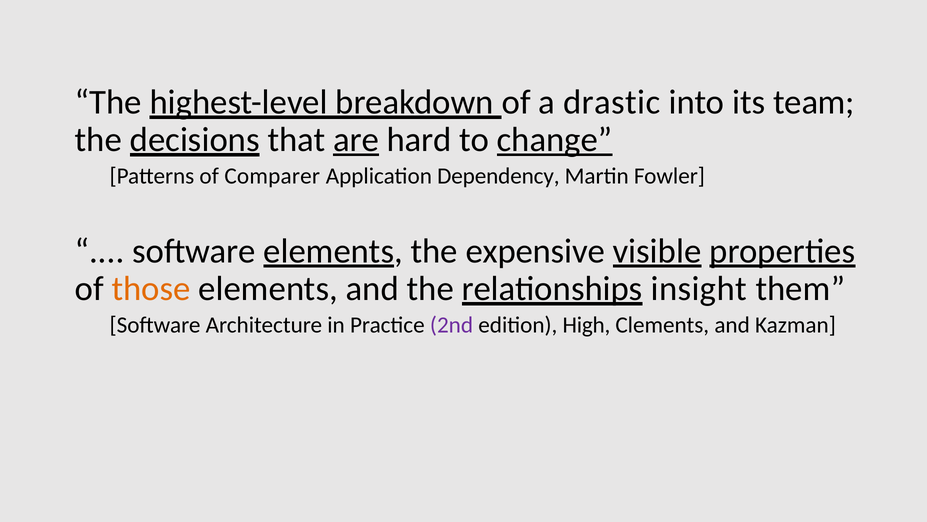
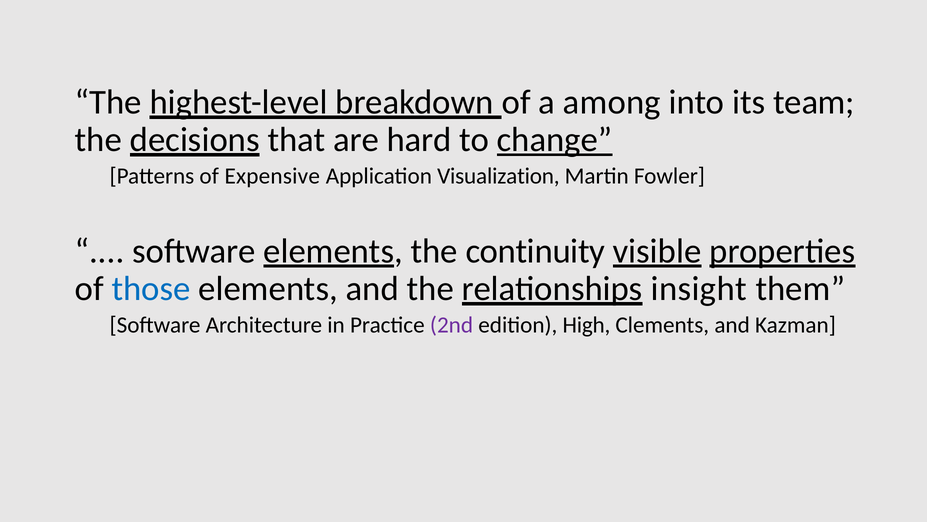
drastic: drastic -> among
are underline: present -> none
Comparer: Comparer -> Expensive
Dependency: Dependency -> Visualization
expensive: expensive -> continuity
those colour: orange -> blue
